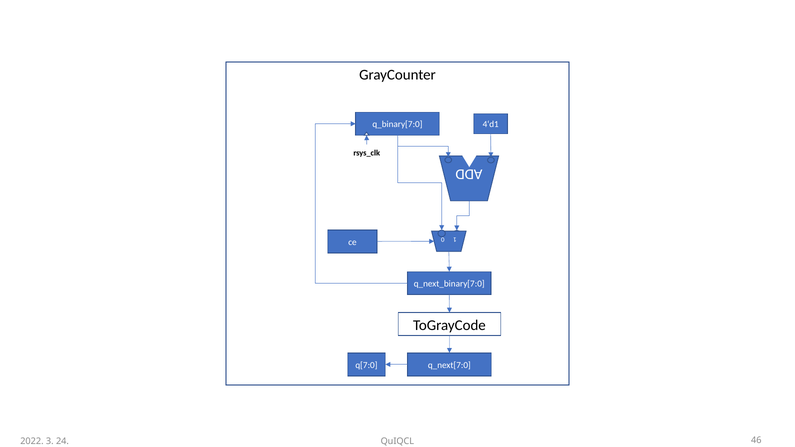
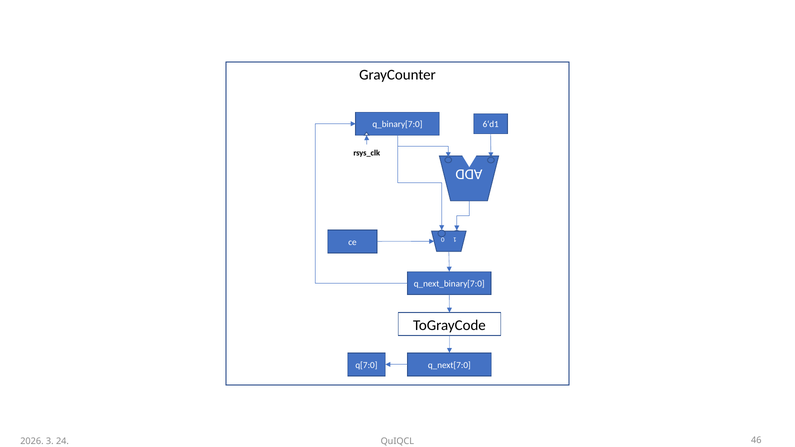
4‘d1: 4‘d1 -> 6‘d1
2022: 2022 -> 2026
